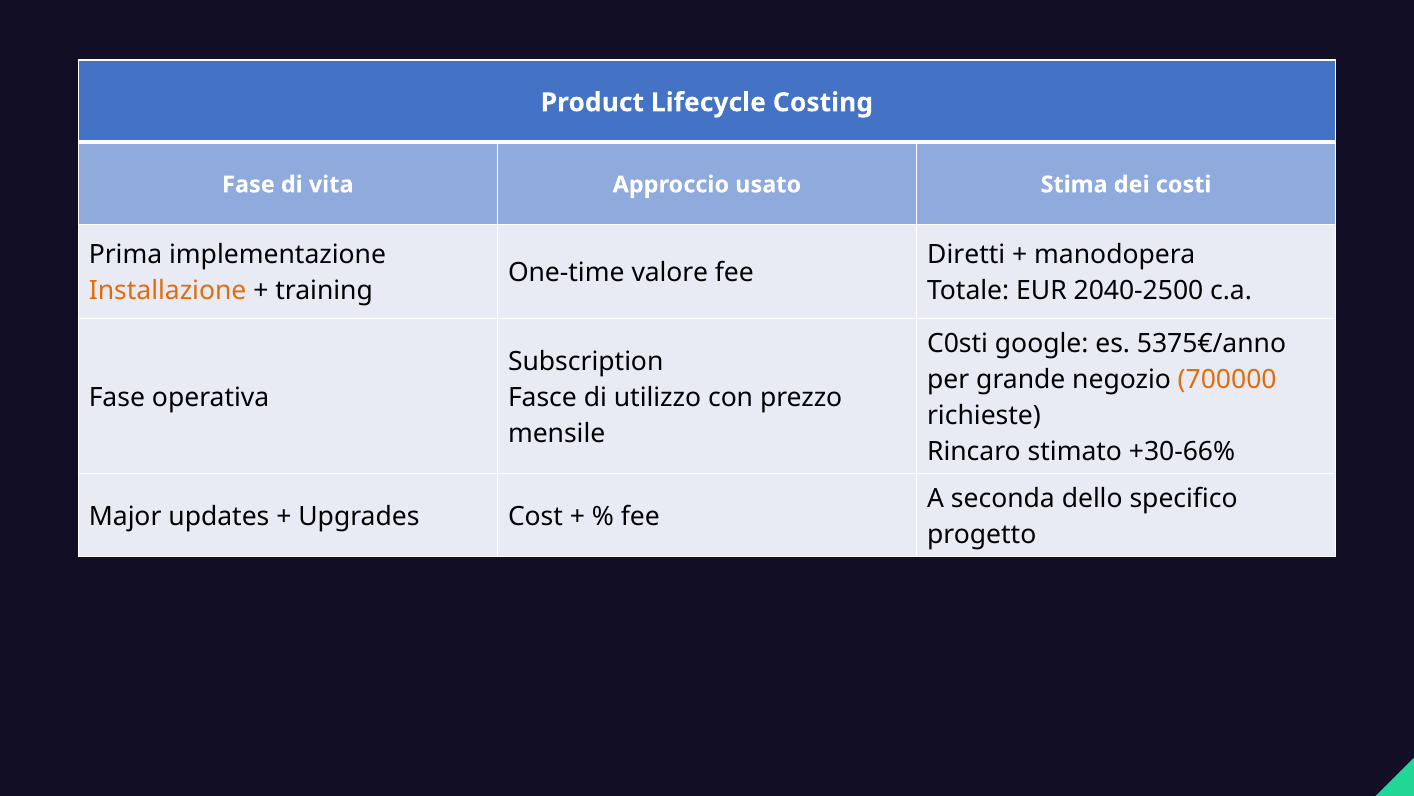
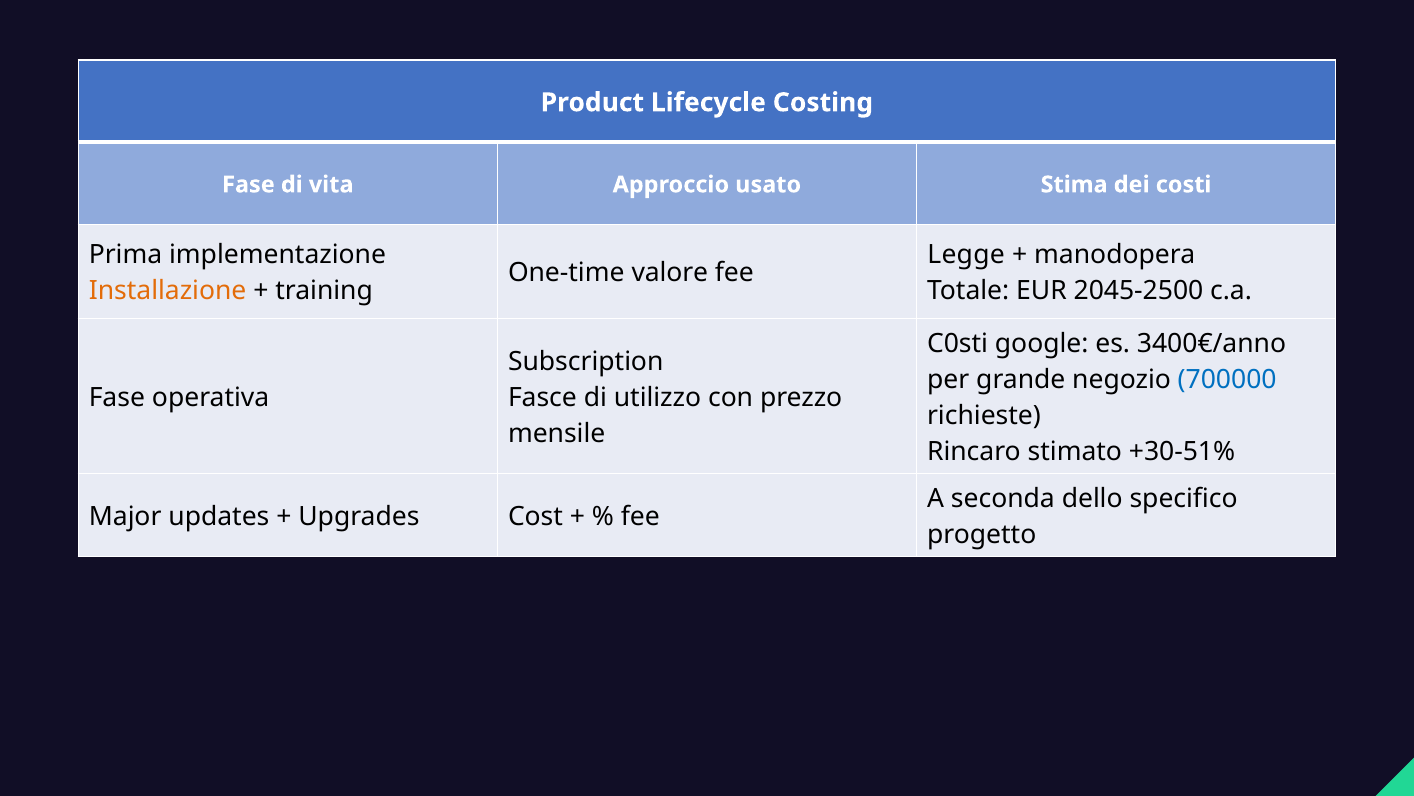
Diretti: Diretti -> Legge
2040-2500: 2040-2500 -> 2045-2500
5375€/anno: 5375€/anno -> 3400€/anno
700000 colour: orange -> blue
+30-66%: +30-66% -> +30-51%
